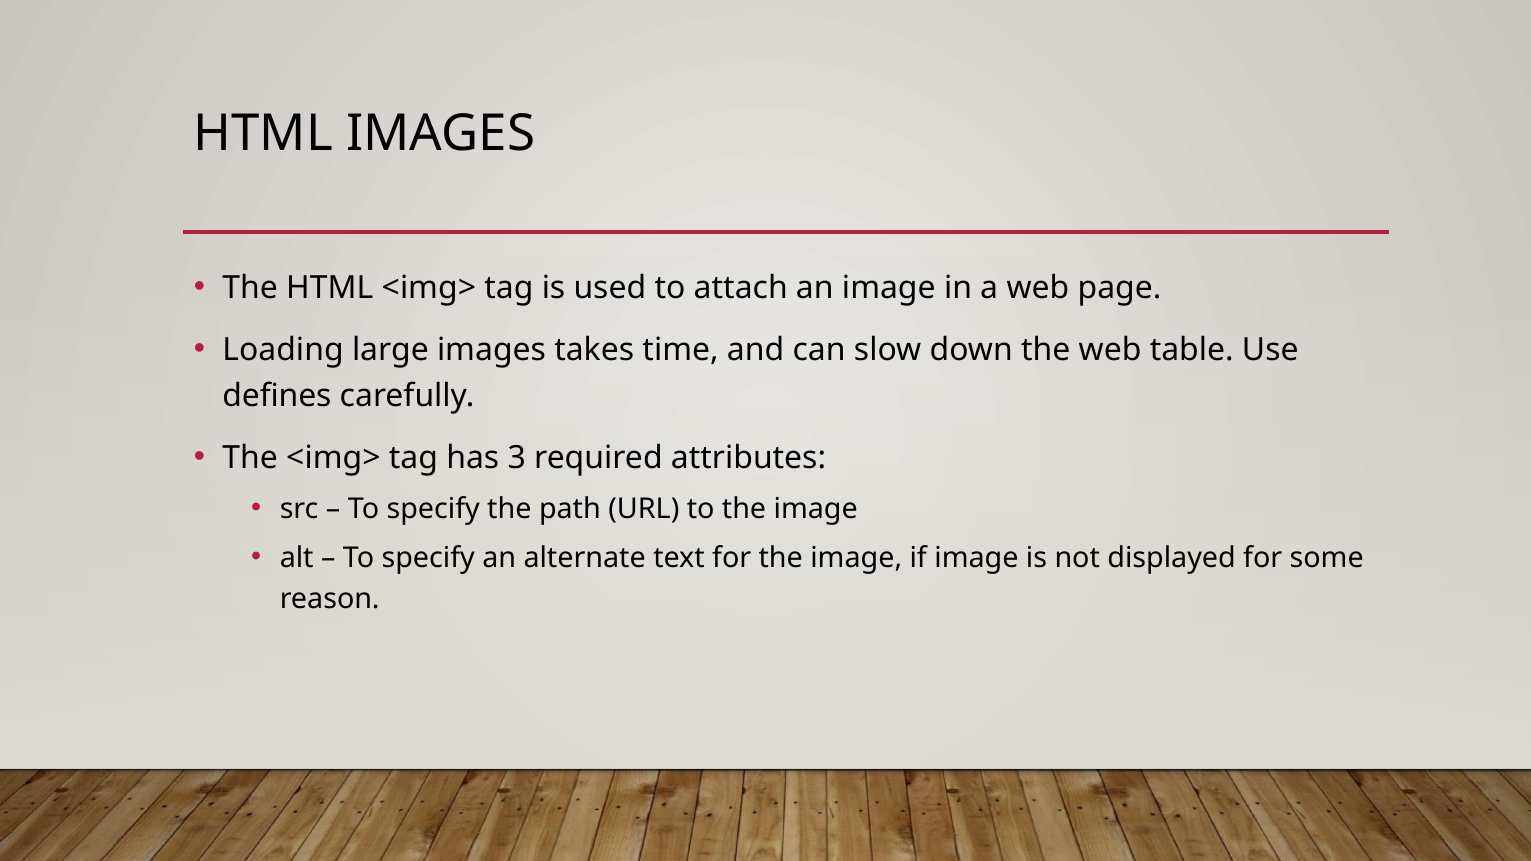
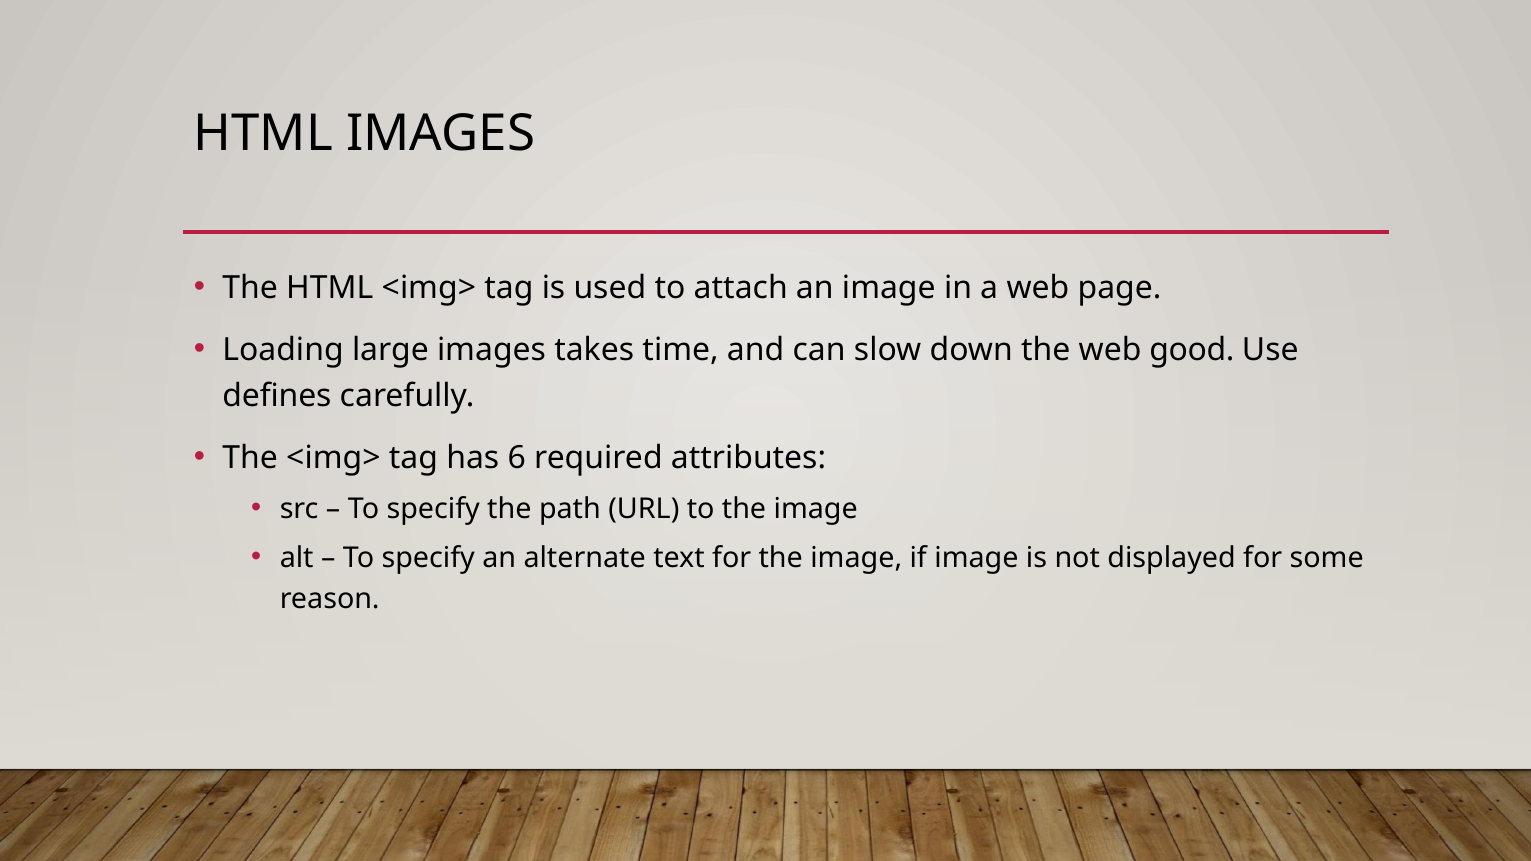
table: table -> good
3: 3 -> 6
